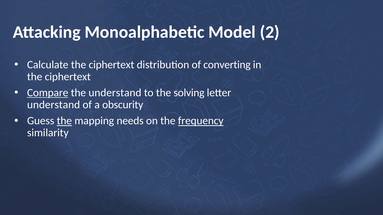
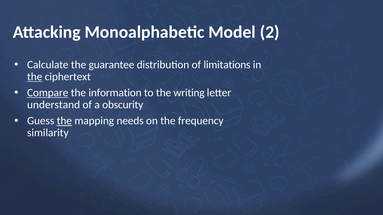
Calculate the ciphertext: ciphertext -> guarantee
converting: converting -> limitations
the at (35, 77) underline: none -> present
the understand: understand -> information
solving: solving -> writing
frequency underline: present -> none
